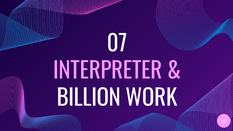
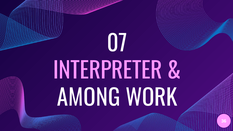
BILLION: BILLION -> AMONG
